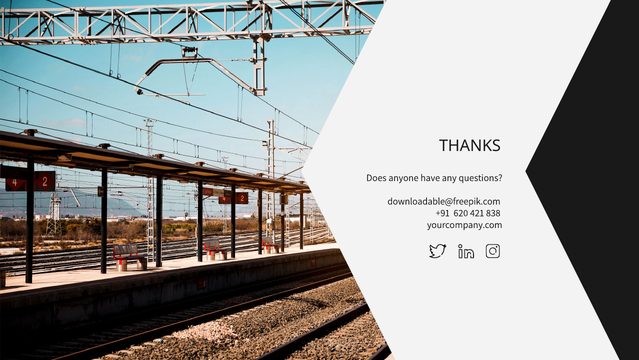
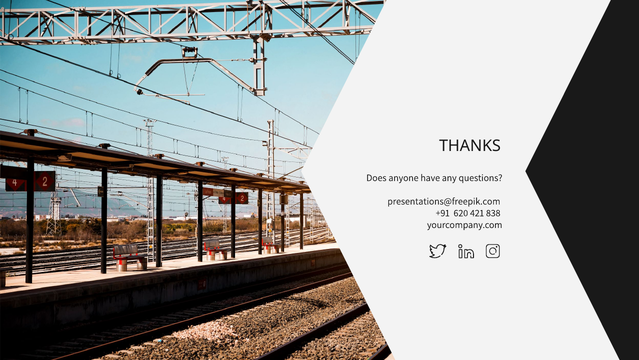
downloadable@freepik.com: downloadable@freepik.com -> presentations@freepik.com
